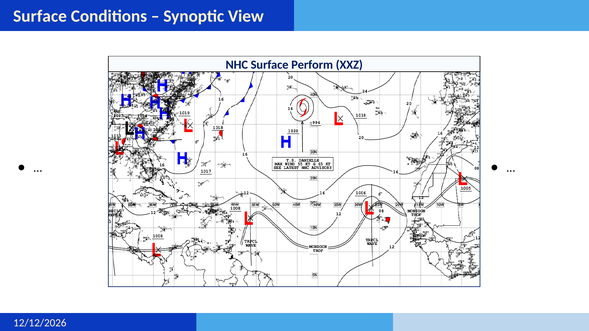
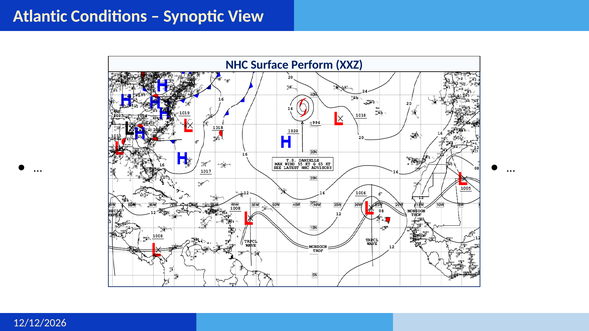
Surface at (40, 16): Surface -> Atlantic
